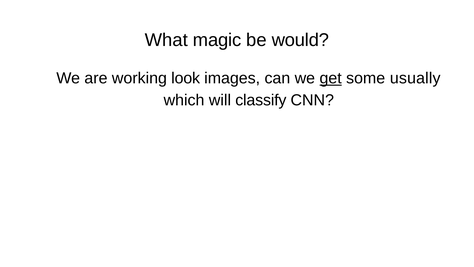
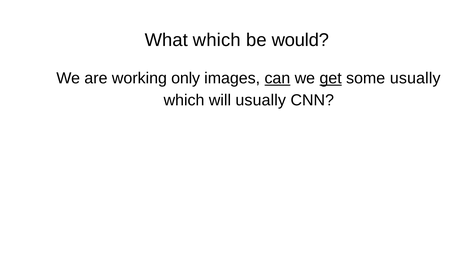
What magic: magic -> which
look: look -> only
can underline: none -> present
will classify: classify -> usually
